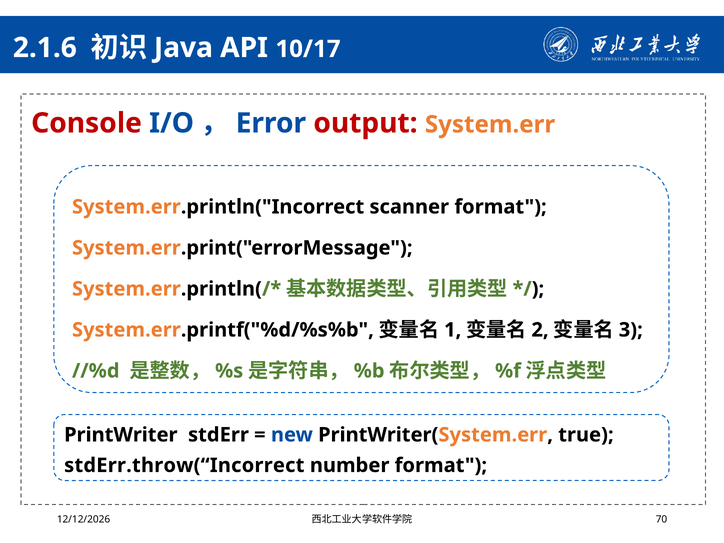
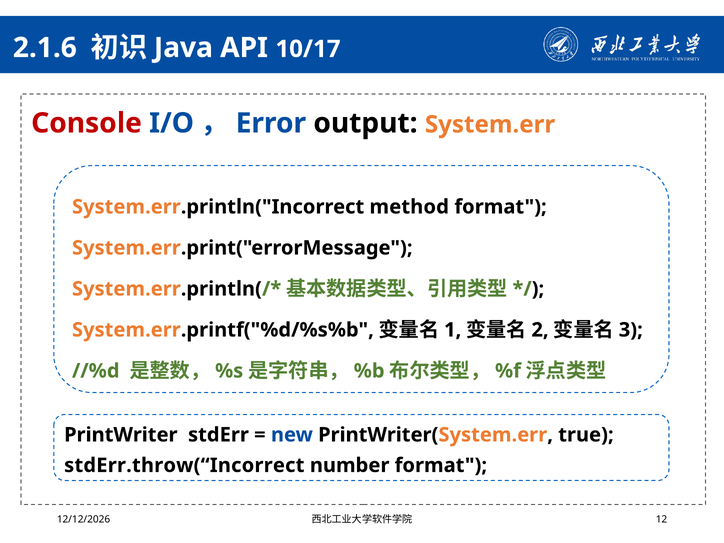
output colour: red -> black
scanner: scanner -> method
70: 70 -> 12
